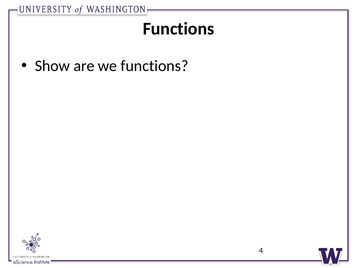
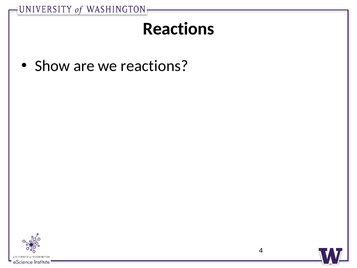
Functions at (178, 29): Functions -> Reactions
we functions: functions -> reactions
